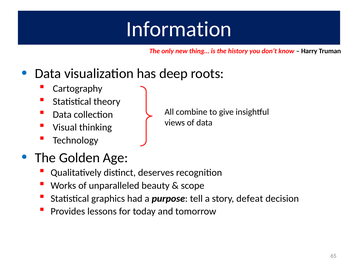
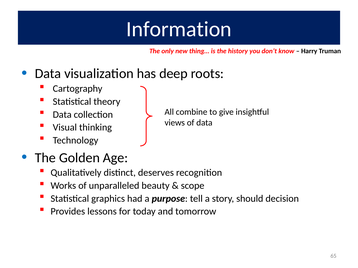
defeat: defeat -> should
